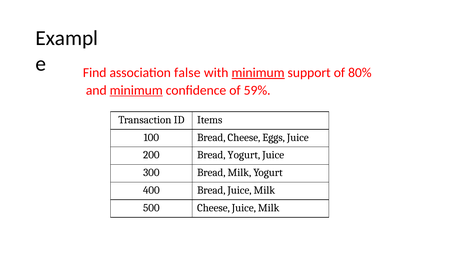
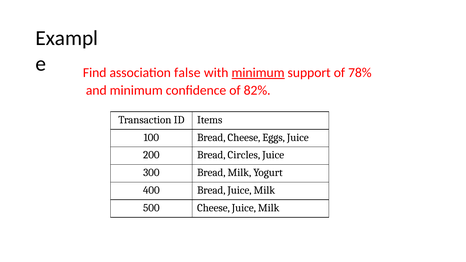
80%: 80% -> 78%
minimum at (136, 90) underline: present -> none
59%: 59% -> 82%
Bread Yogurt: Yogurt -> Circles
